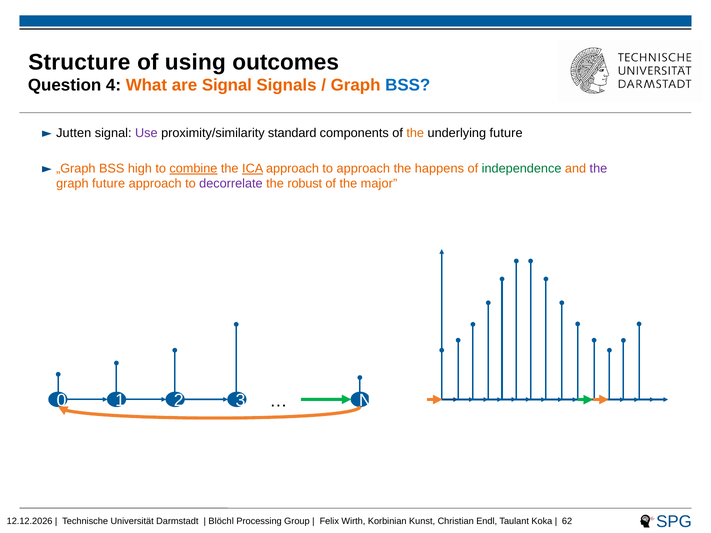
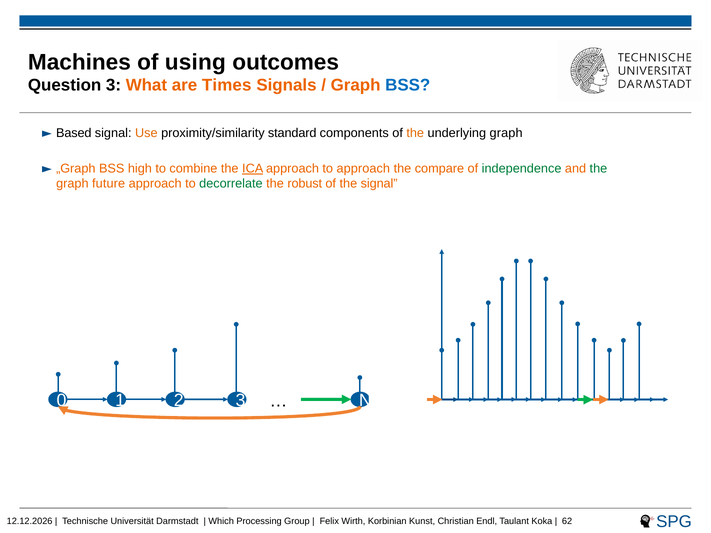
Structure: Structure -> Machines
Question 4: 4 -> 3
are Signal: Signal -> Times
Jutten: Jutten -> Based
Use colour: purple -> orange
underlying future: future -> graph
combine underline: present -> none
happens: happens -> compare
the at (598, 169) colour: purple -> green
decorrelate colour: purple -> green
the major: major -> signal
Blöchl: Blöchl -> Which
